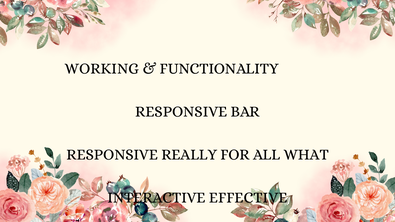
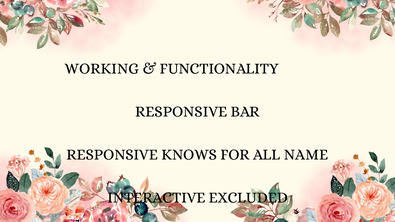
REALLY: REALLY -> KNOWS
WHAT: WHAT -> NAME
EFFECTIVE: EFFECTIVE -> EXCLUDED
